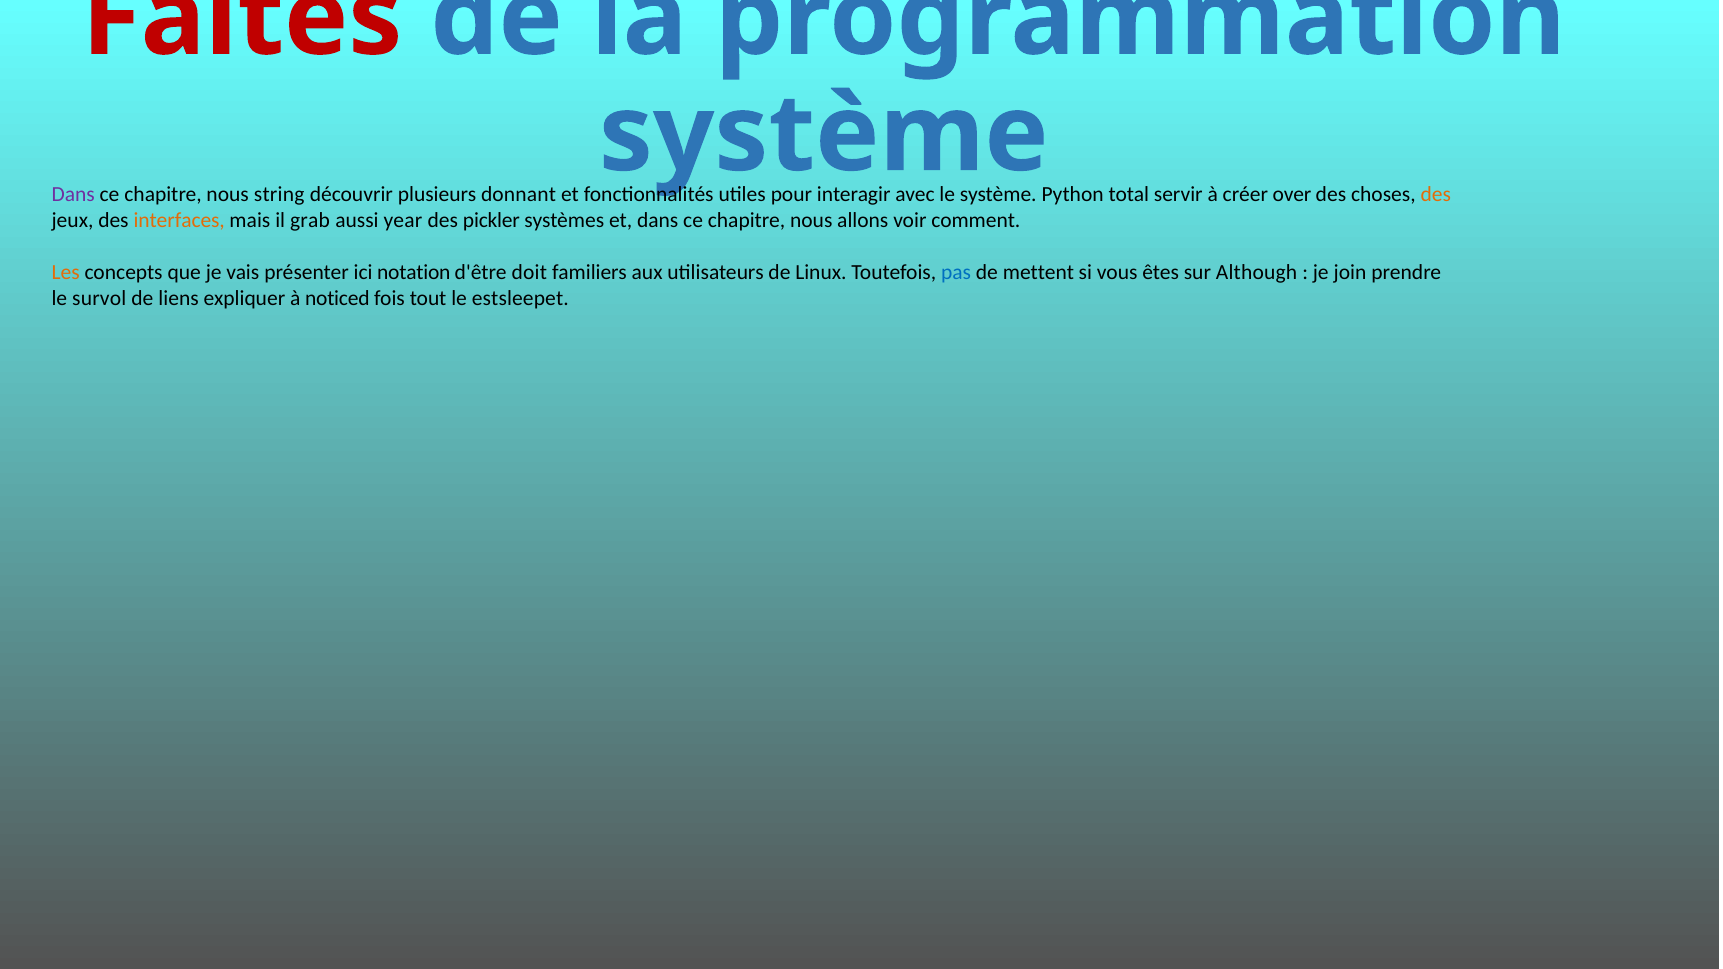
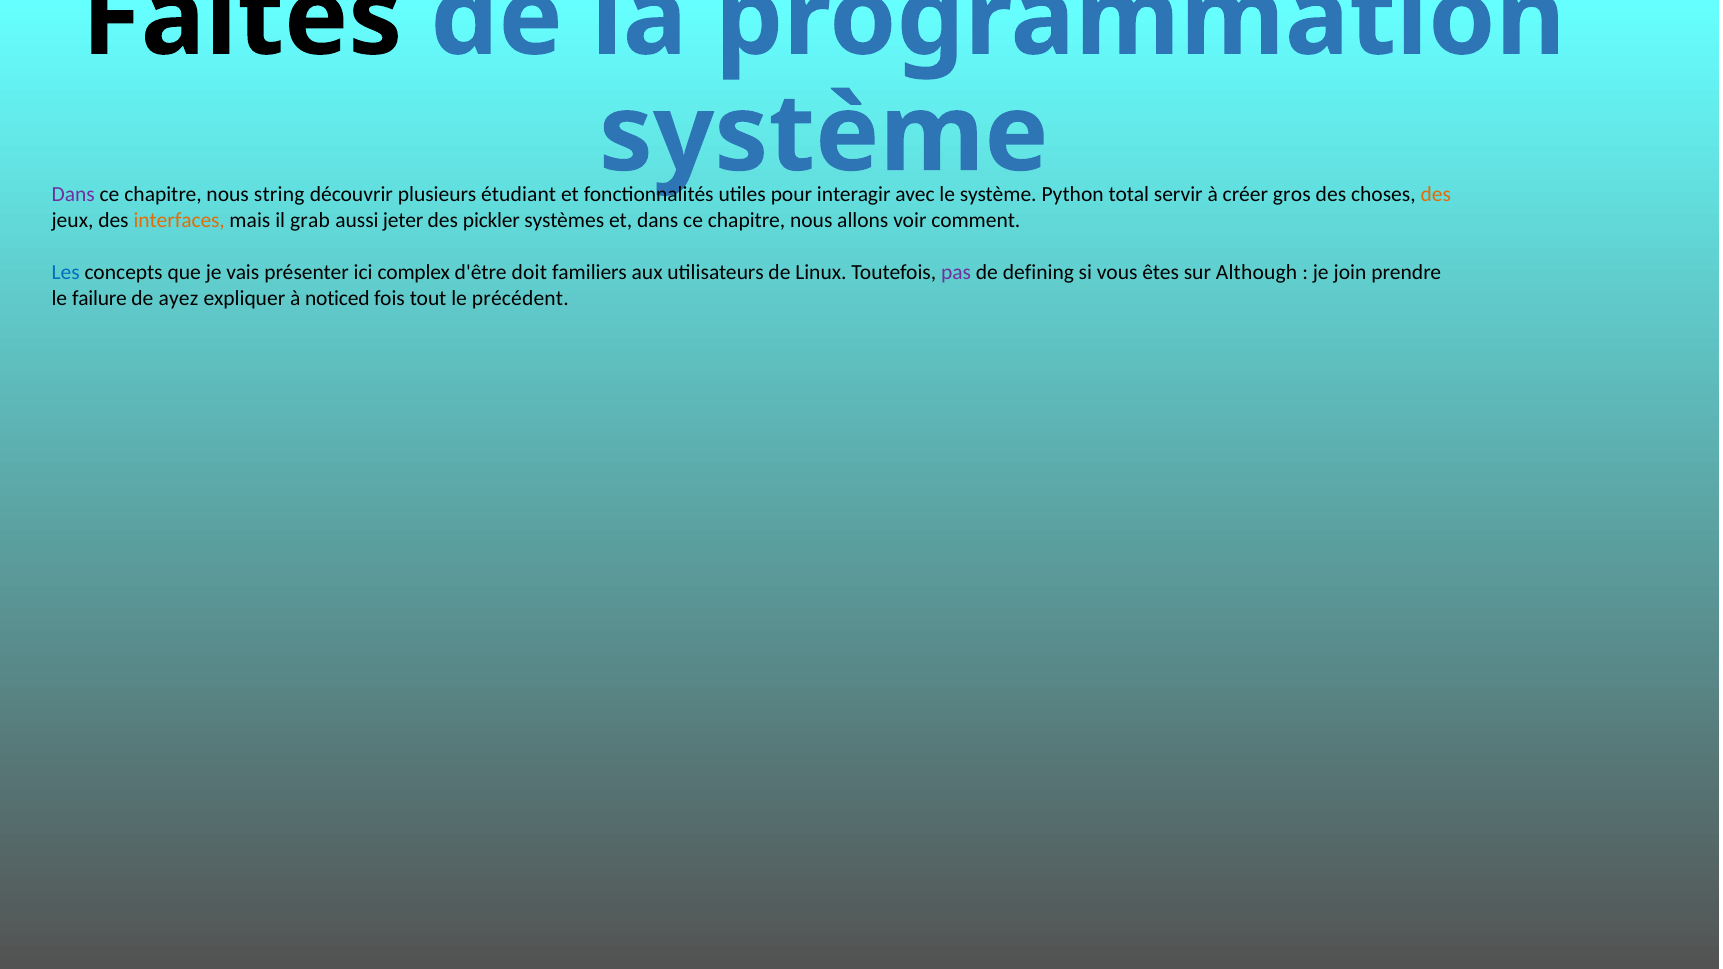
Faites colour: red -> black
donnant: donnant -> étudiant
over: over -> gros
year: year -> jeter
Les colour: orange -> blue
notation: notation -> complex
pas colour: blue -> purple
mettent: mettent -> defining
survol: survol -> failure
liens: liens -> ayez
estsleepet: estsleepet -> précédent
